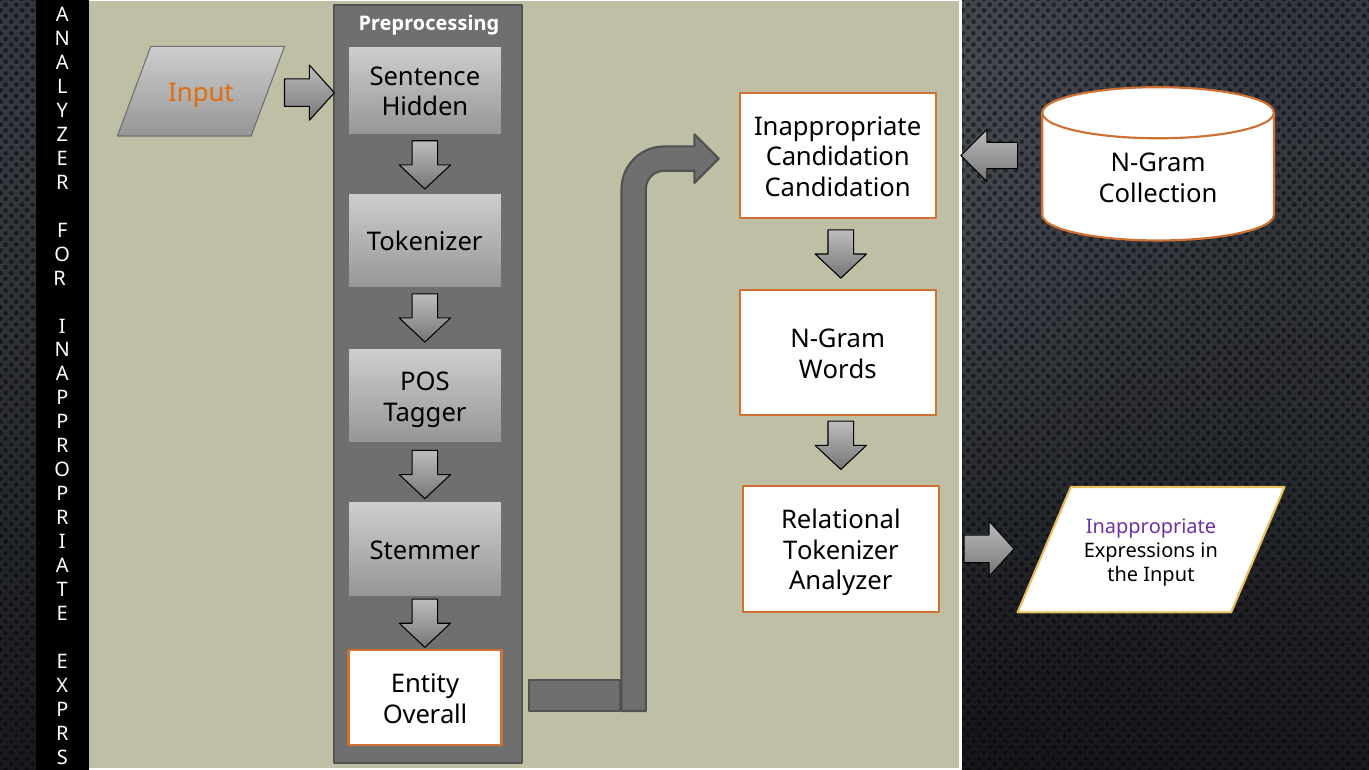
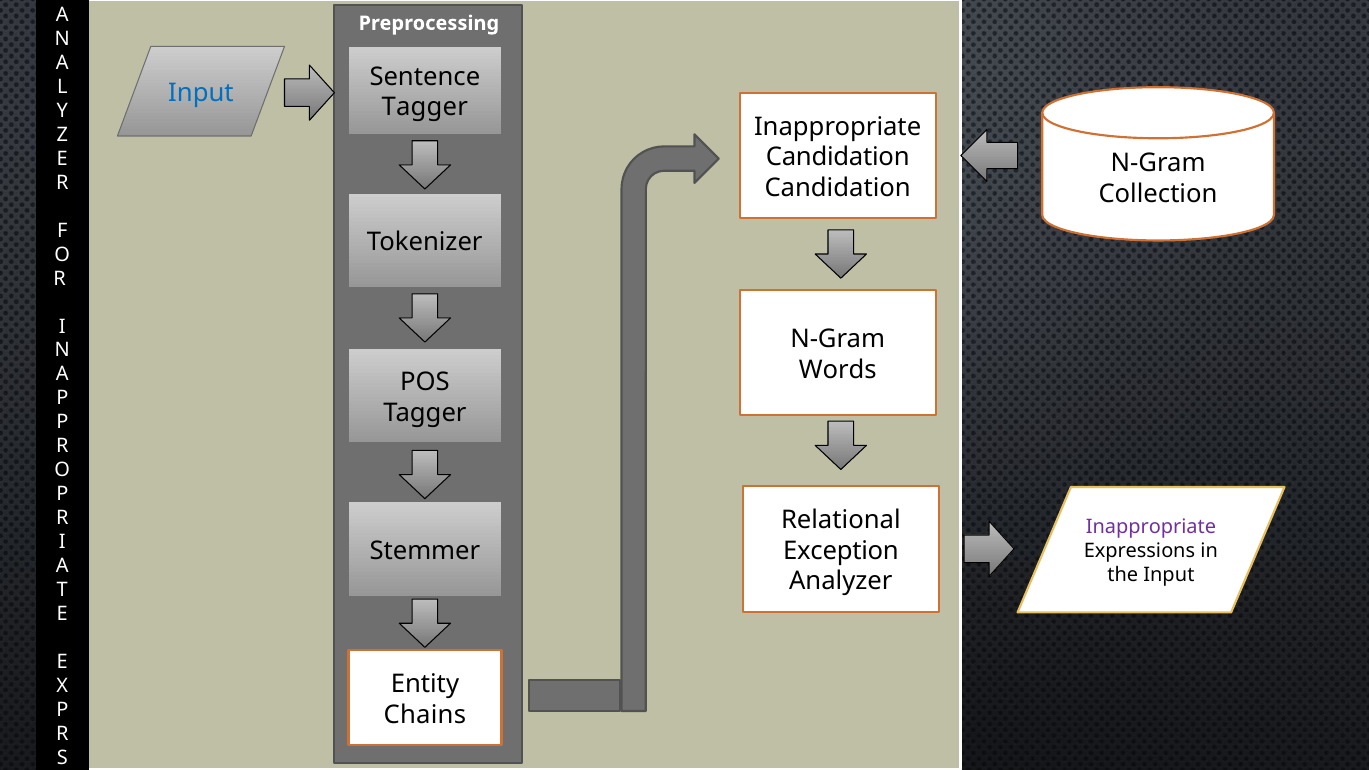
Input at (201, 93) colour: orange -> blue
Hidden at (425, 107): Hidden -> Tagger
Tokenizer at (841, 551): Tokenizer -> Exception
Overall: Overall -> Chains
